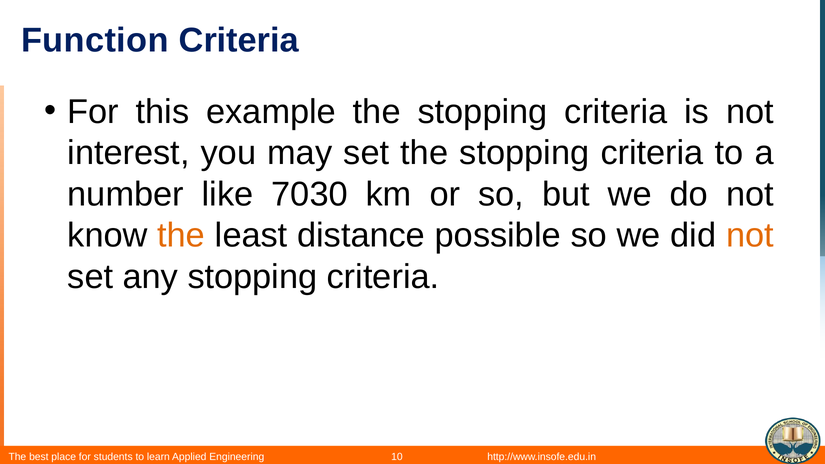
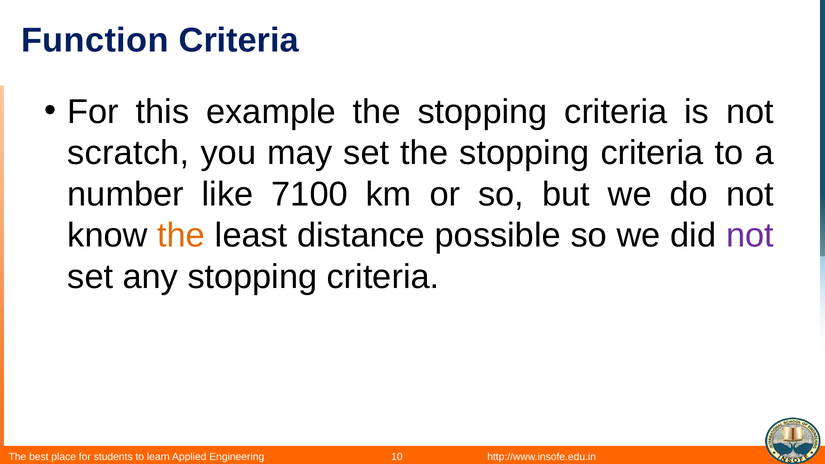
interest: interest -> scratch
7030: 7030 -> 7100
not at (750, 236) colour: orange -> purple
